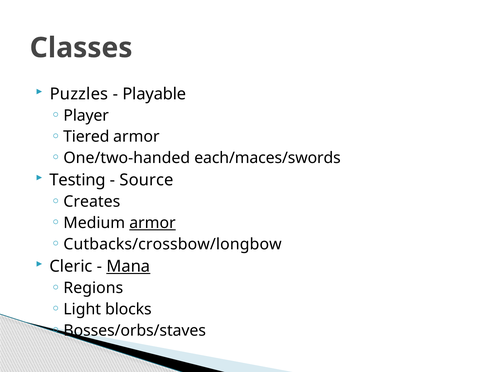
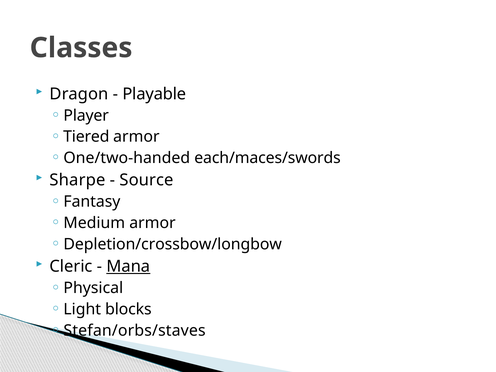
Puzzles: Puzzles -> Dragon
Testing: Testing -> Sharpe
Creates: Creates -> Fantasy
armor at (152, 223) underline: present -> none
Cutbacks/crossbow/longbow: Cutbacks/crossbow/longbow -> Depletion/crossbow/longbow
Regions: Regions -> Physical
Bosses/orbs/staves: Bosses/orbs/staves -> Stefan/orbs/staves
